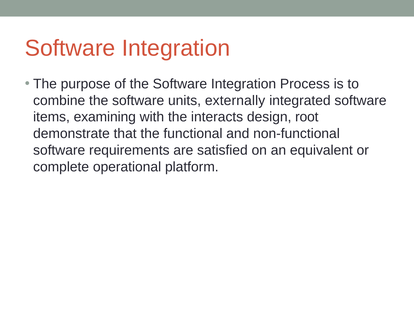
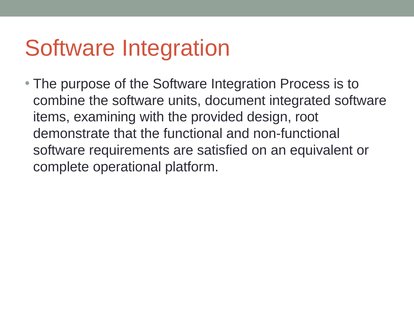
externally: externally -> document
interacts: interacts -> provided
